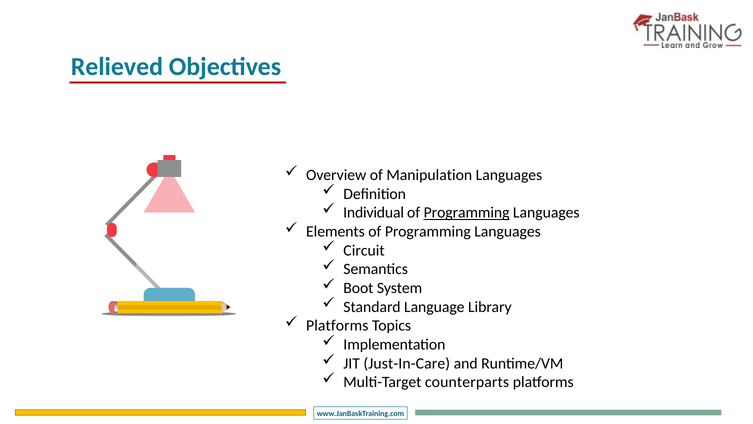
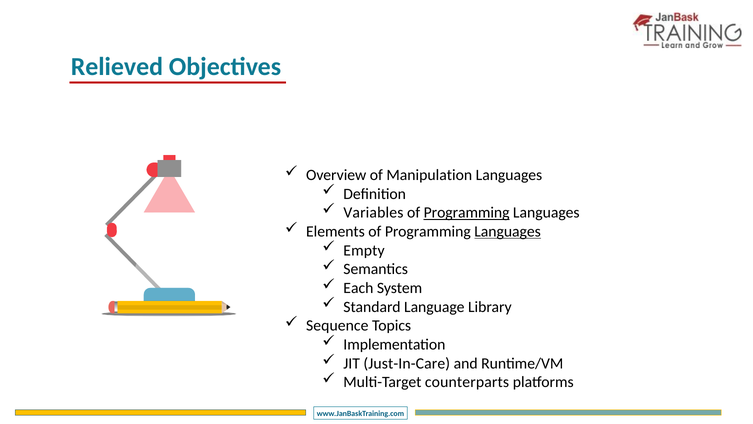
Individual: Individual -> Variables
Languages at (508, 231) underline: none -> present
Circuit: Circuit -> Empty
Boot: Boot -> Each
Platforms at (337, 325): Platforms -> Sequence
